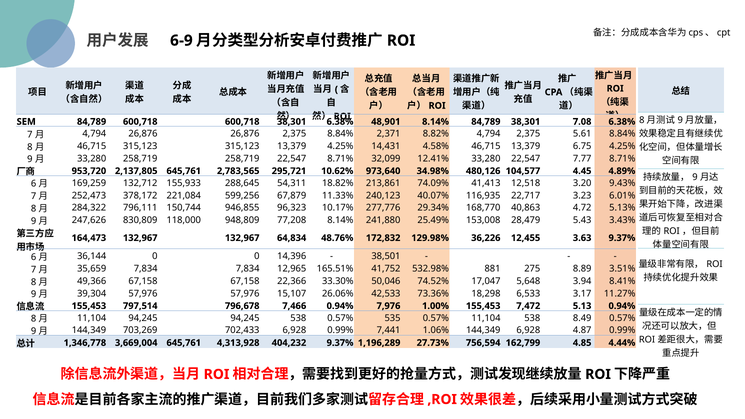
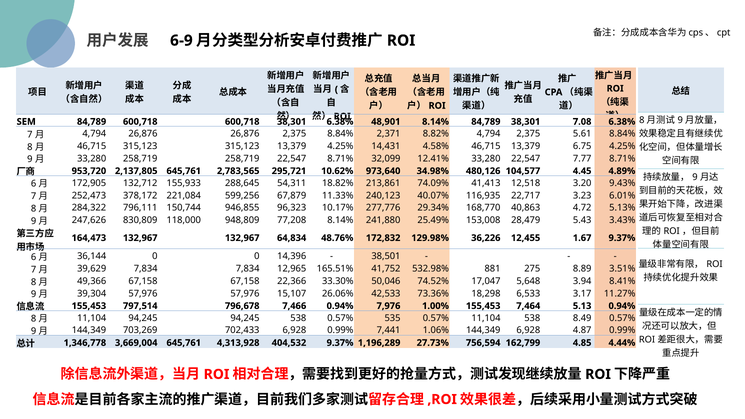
169,259: 169,259 -> 172,905
3.63: 3.63 -> 1.67
35,659: 35,659 -> 39,629
7,472: 7,472 -> 7,464
404,232: 404,232 -> 404,532
